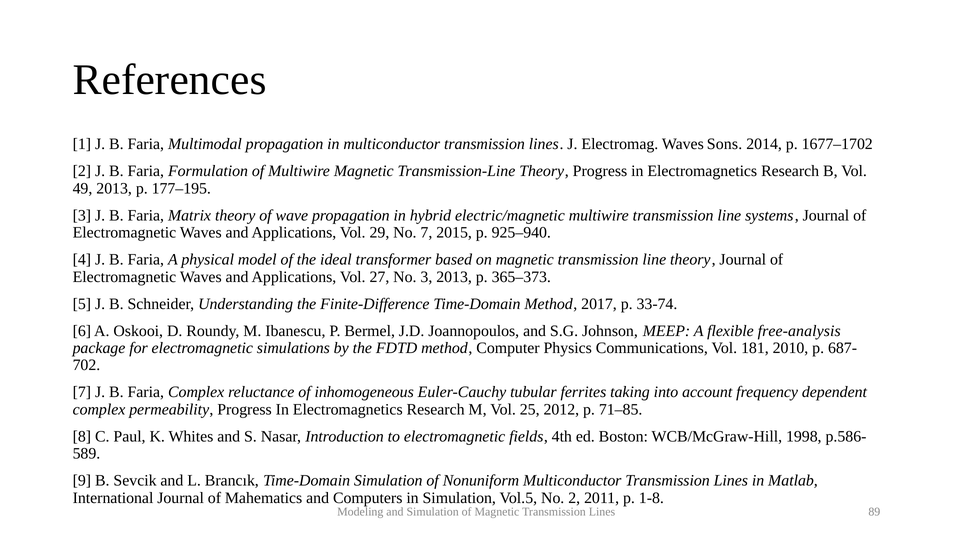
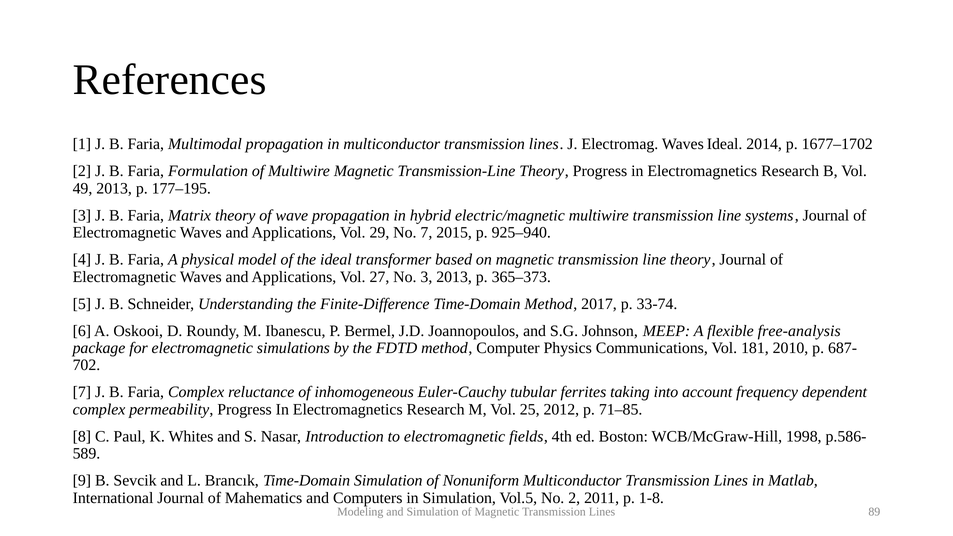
Waves Sons: Sons -> Ideal
